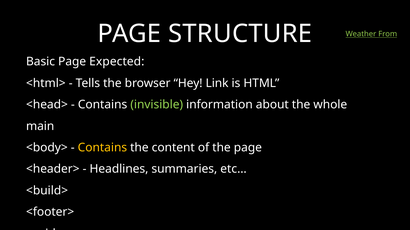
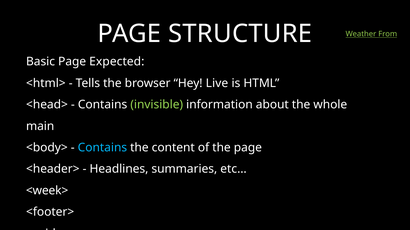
Link: Link -> Live
Contains at (102, 148) colour: yellow -> light blue
<build>: <build> -> <week>
